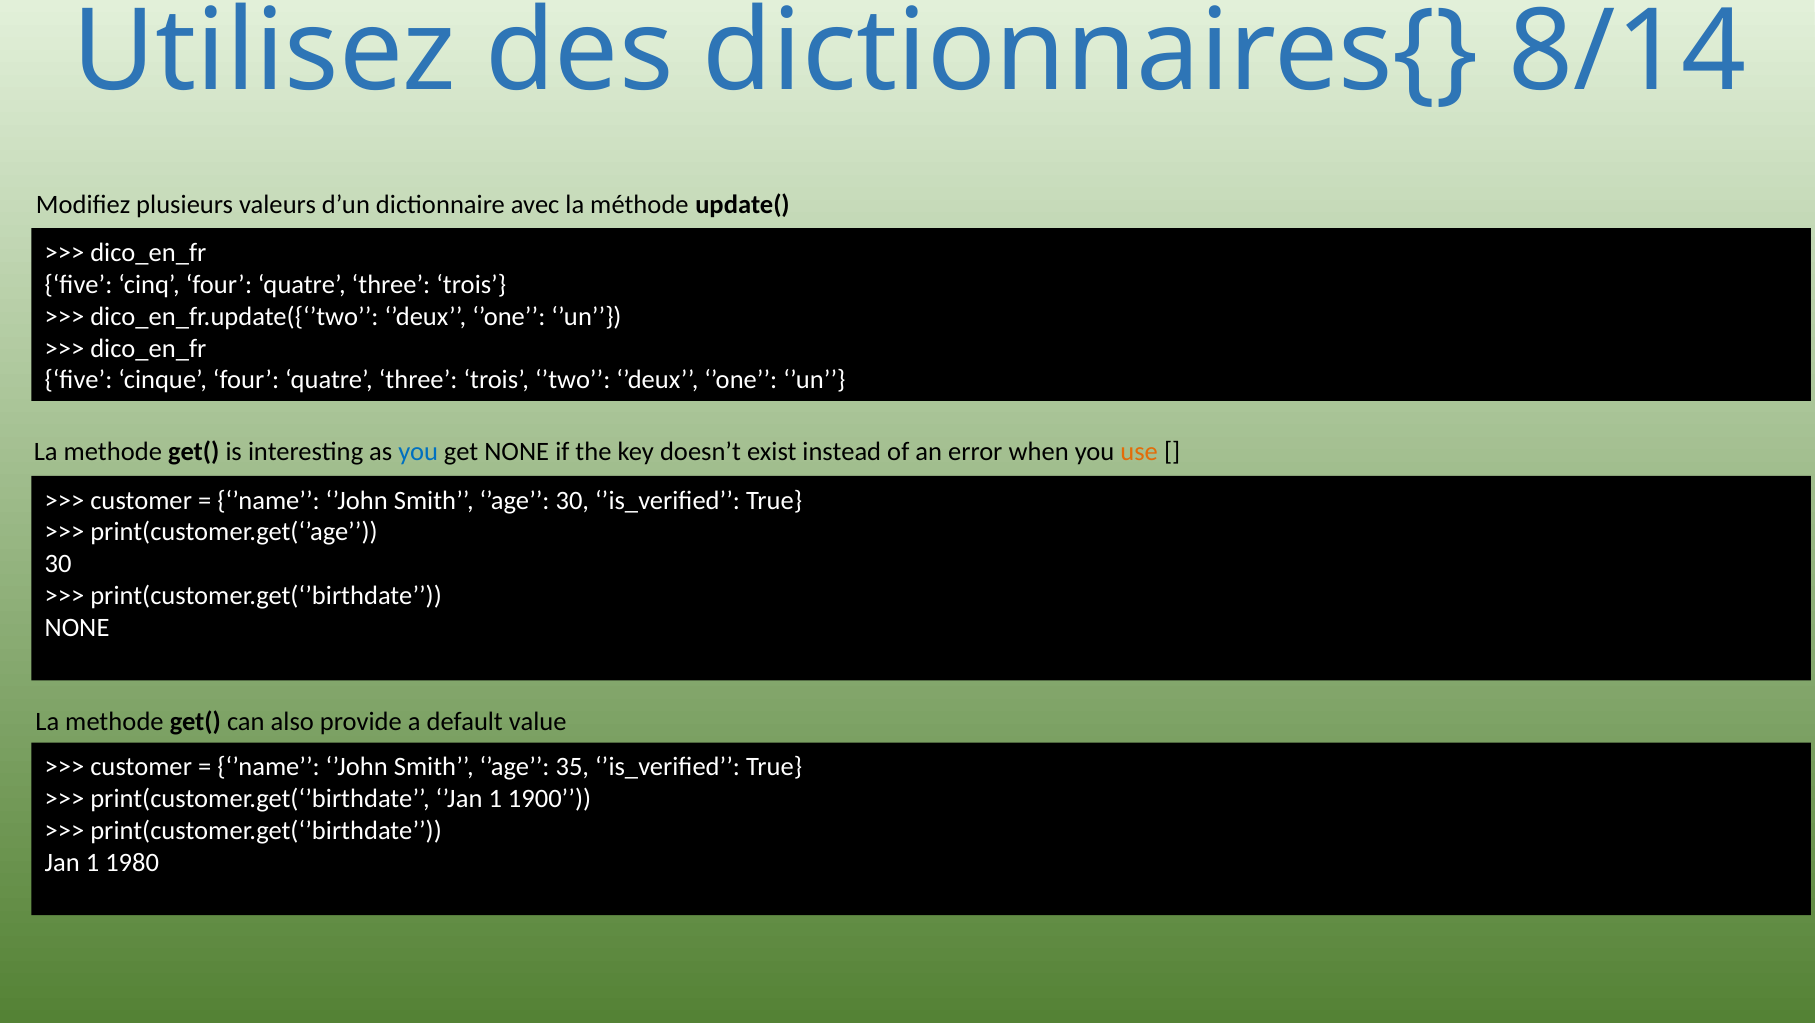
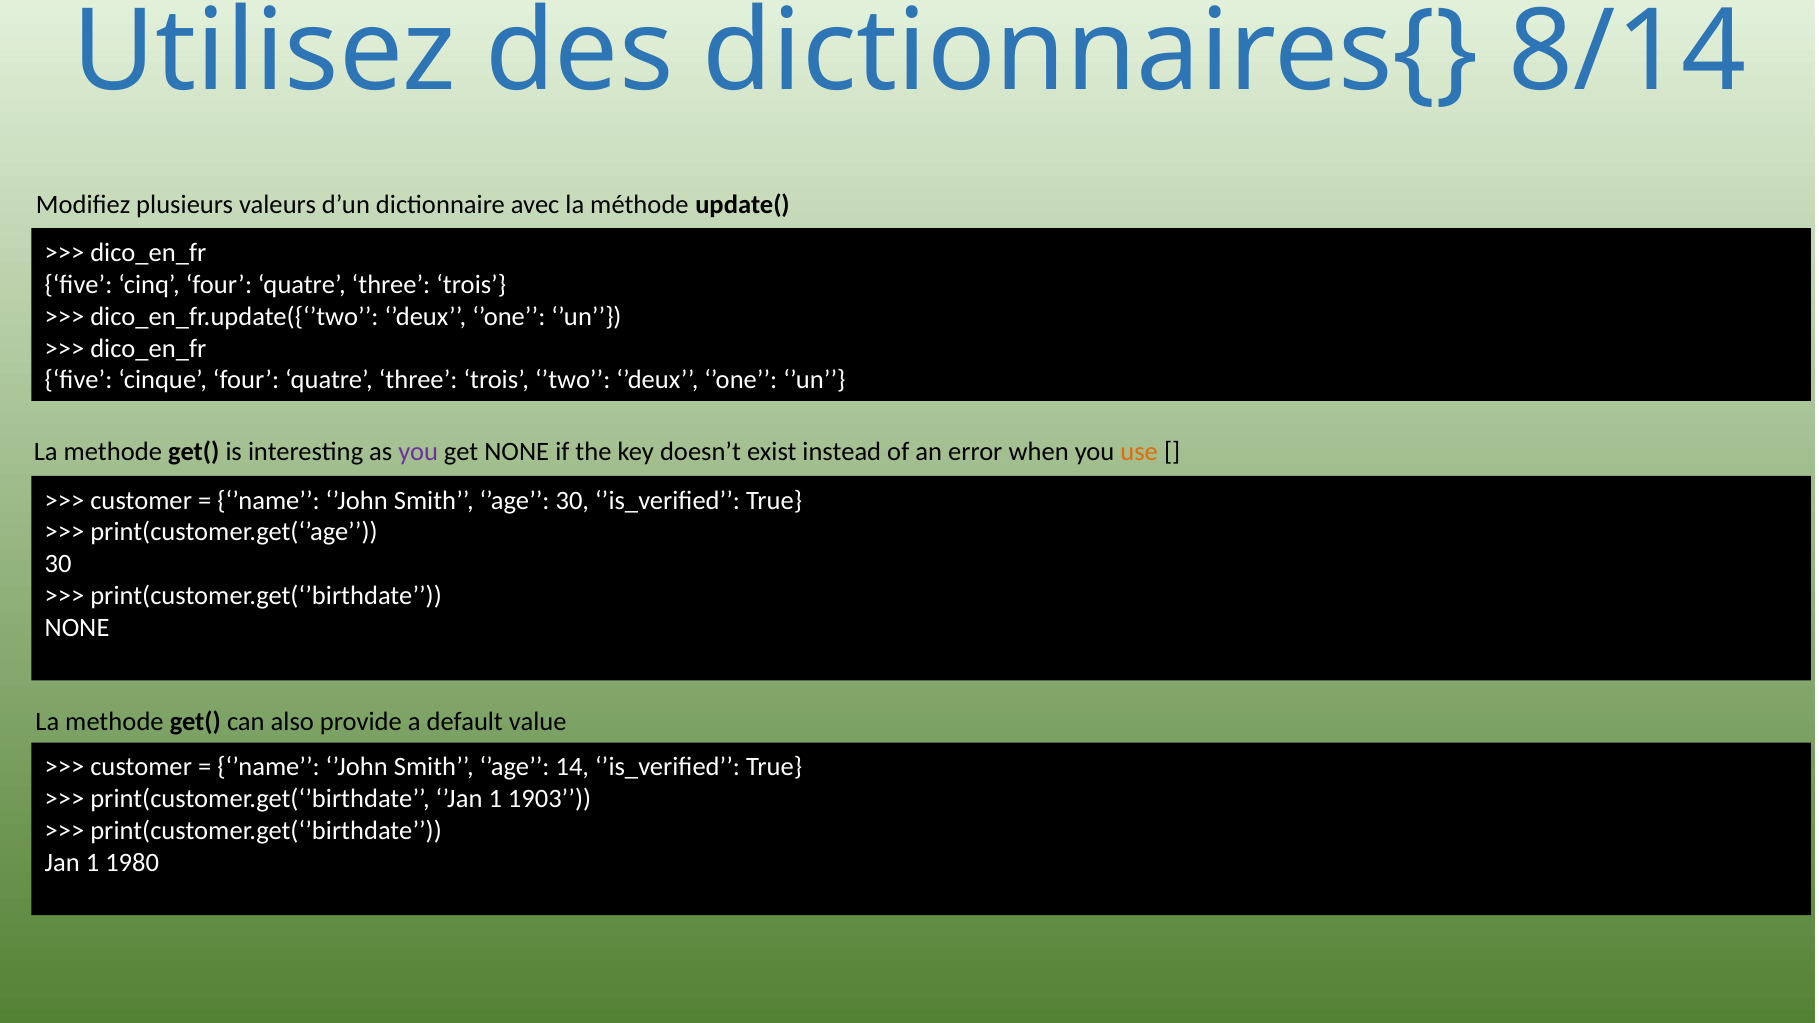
you at (418, 452) colour: blue -> purple
35: 35 -> 14
1900: 1900 -> 1903
